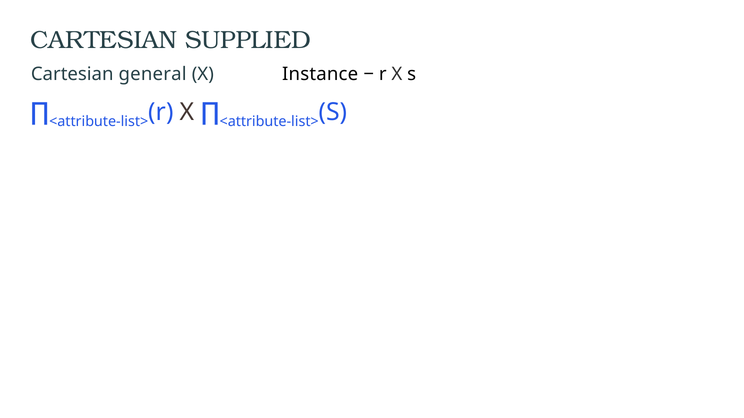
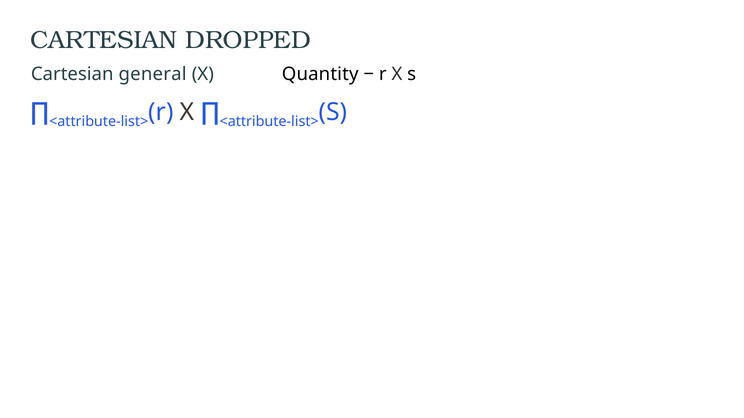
SUPPLIED: SUPPLIED -> DROPPED
Instance: Instance -> Quantity
